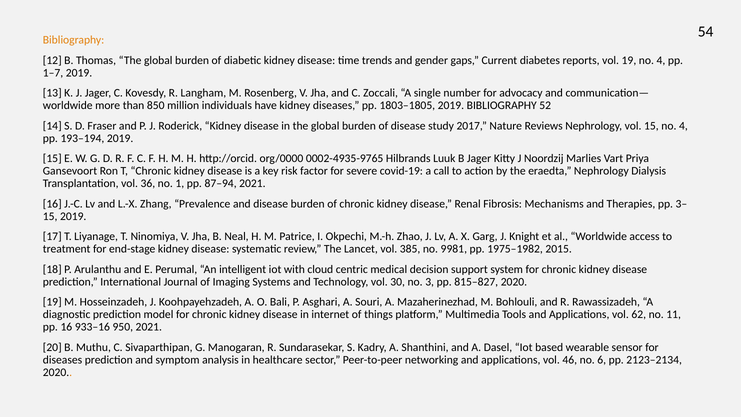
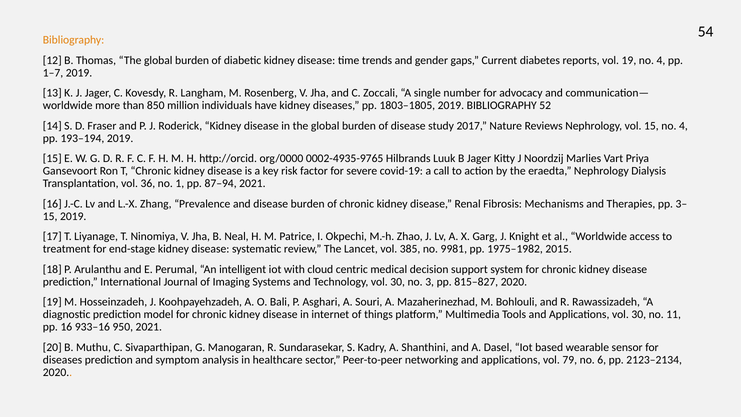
Applications vol 62: 62 -> 30
46: 46 -> 79
